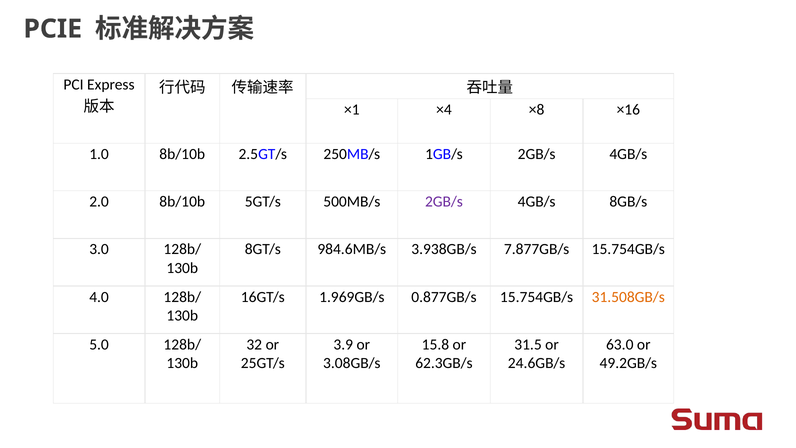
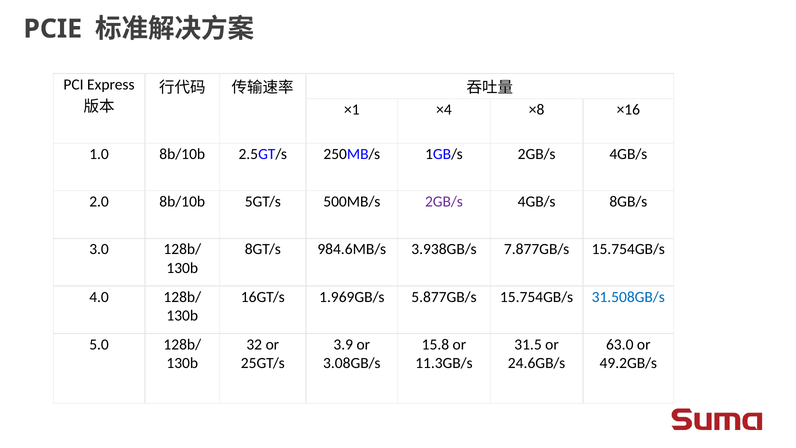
0.877GB/s: 0.877GB/s -> 5.877GB/s
31.508GB/s colour: orange -> blue
62.3GB/s: 62.3GB/s -> 11.3GB/s
